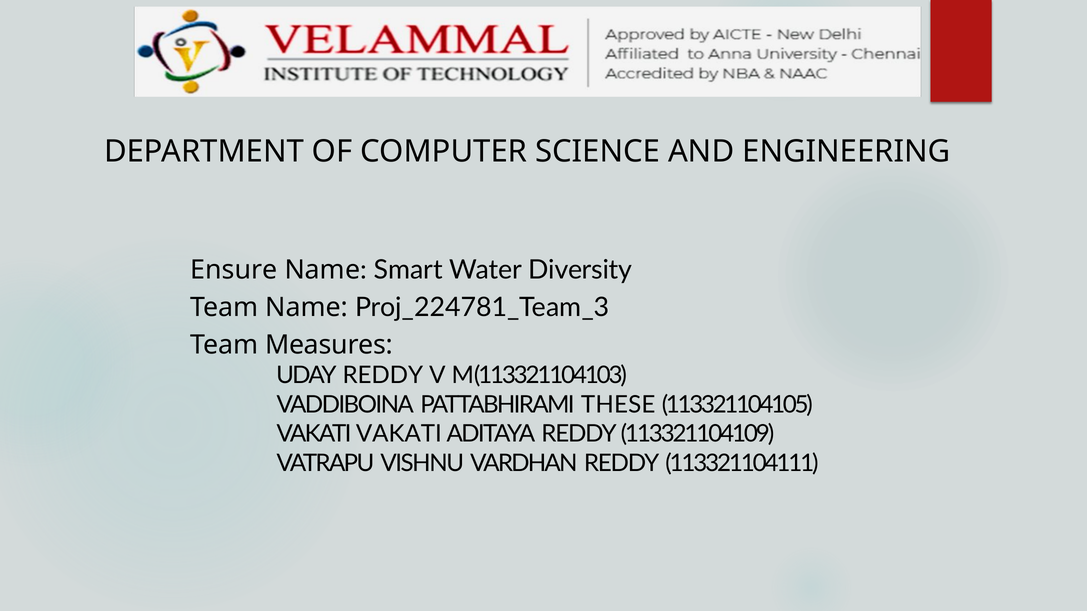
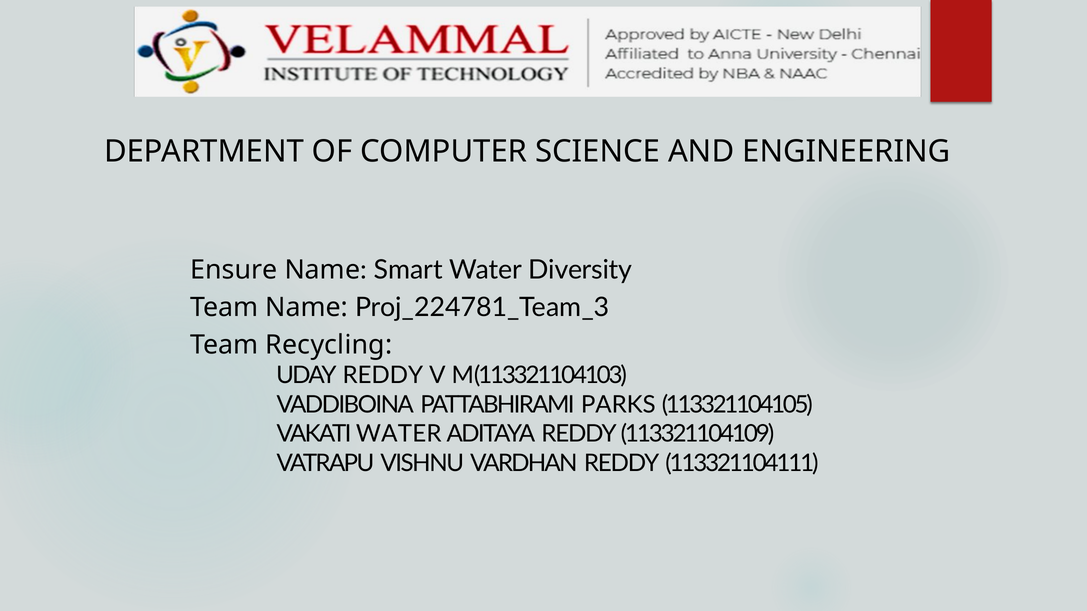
Measures: Measures -> Recycling
THESE: THESE -> PARKS
VAKATI VAKATI: VAKATI -> WATER
